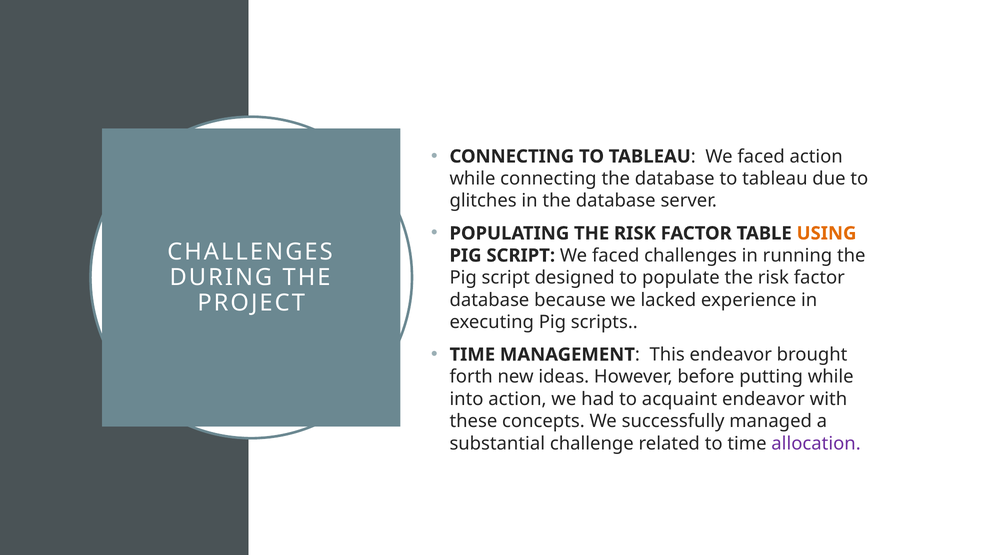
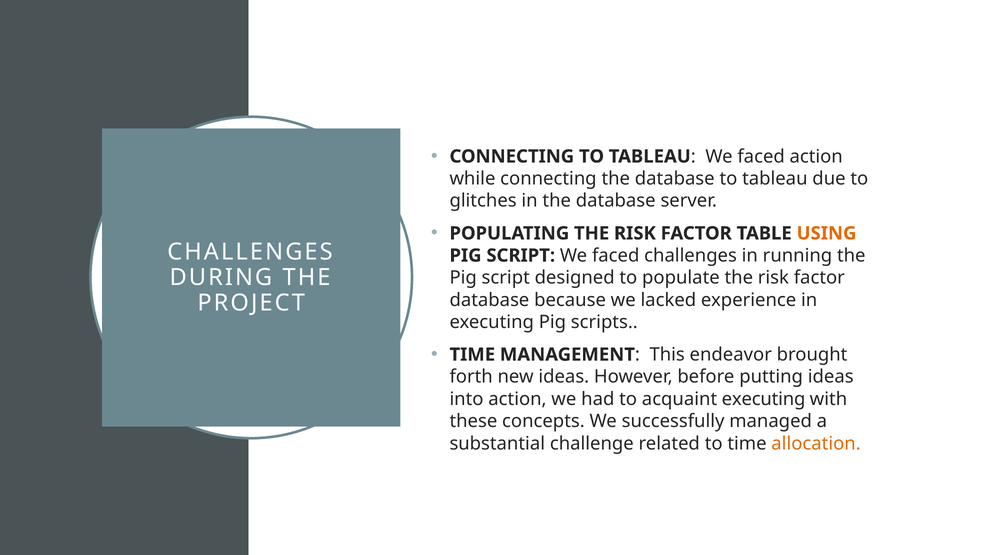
putting while: while -> ideas
acquaint endeavor: endeavor -> executing
allocation colour: purple -> orange
